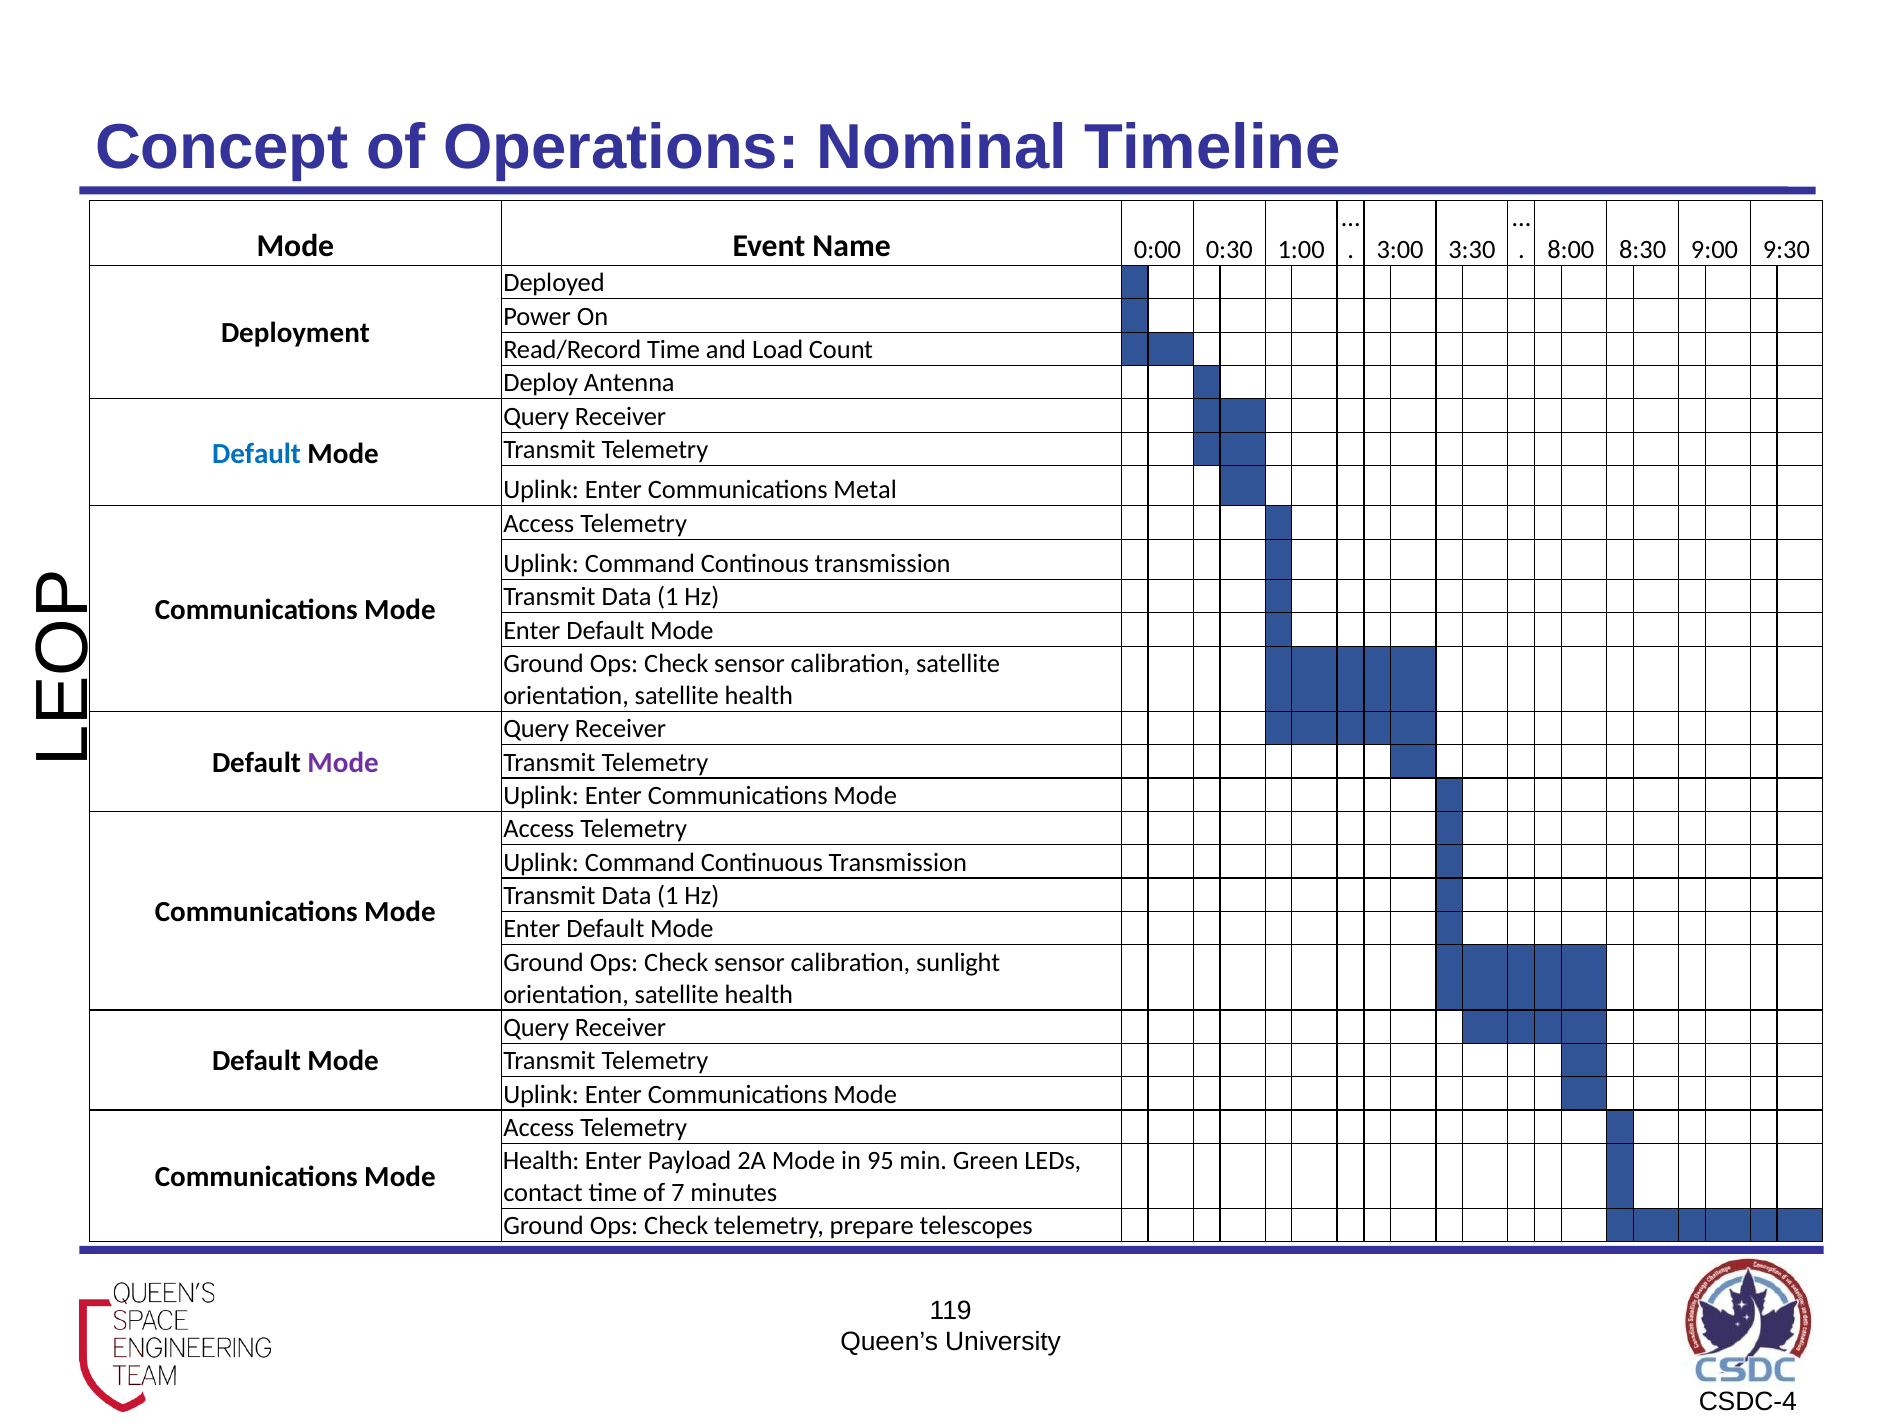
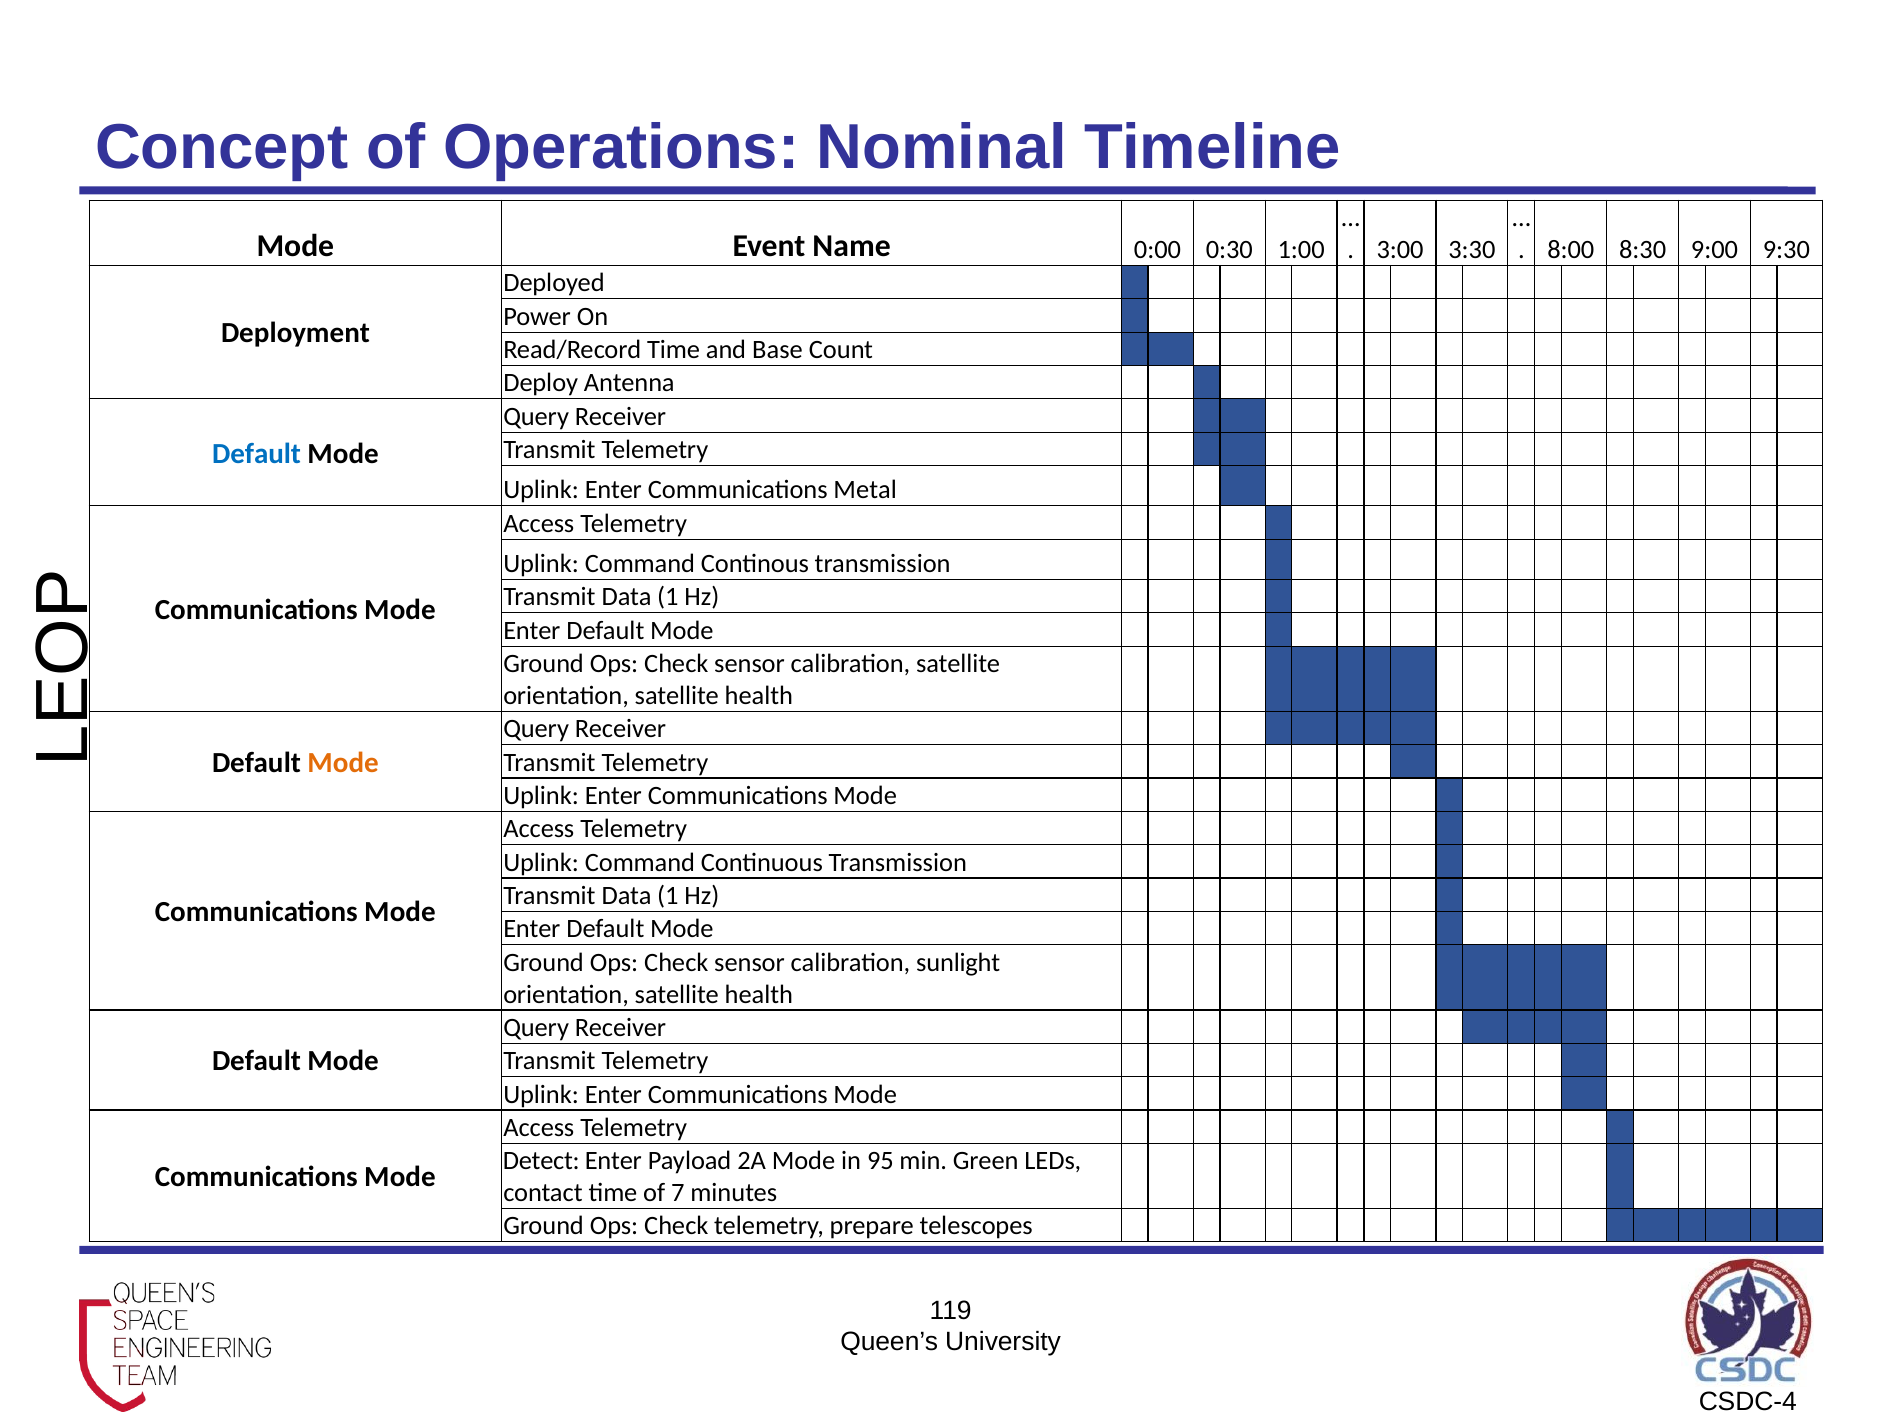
Load: Load -> Base
Mode at (343, 762) colour: purple -> orange
Health at (541, 1160): Health -> Detect
